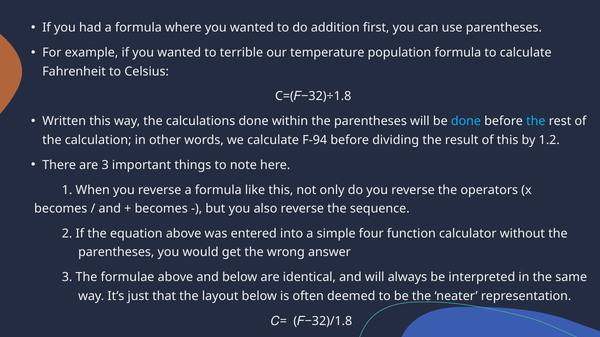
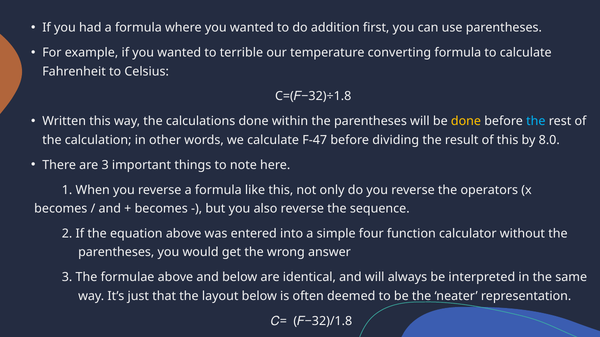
population: population -> converting
done at (466, 121) colour: light blue -> yellow
F-94: F-94 -> F-47
1.2: 1.2 -> 8.0
